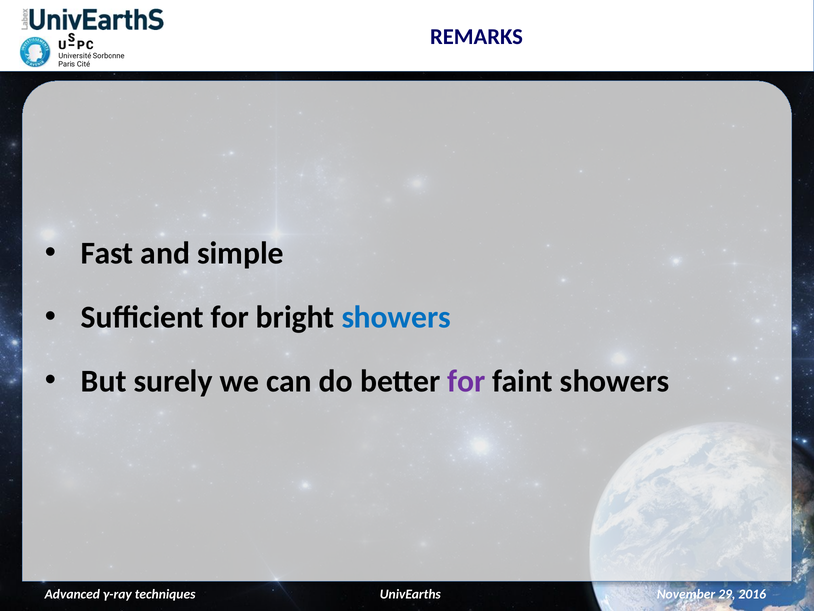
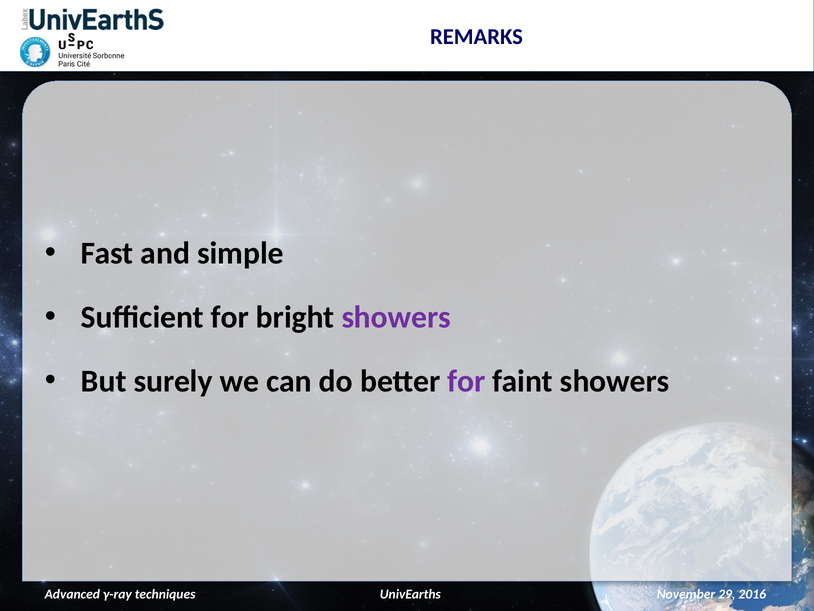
showers at (396, 317) colour: blue -> purple
